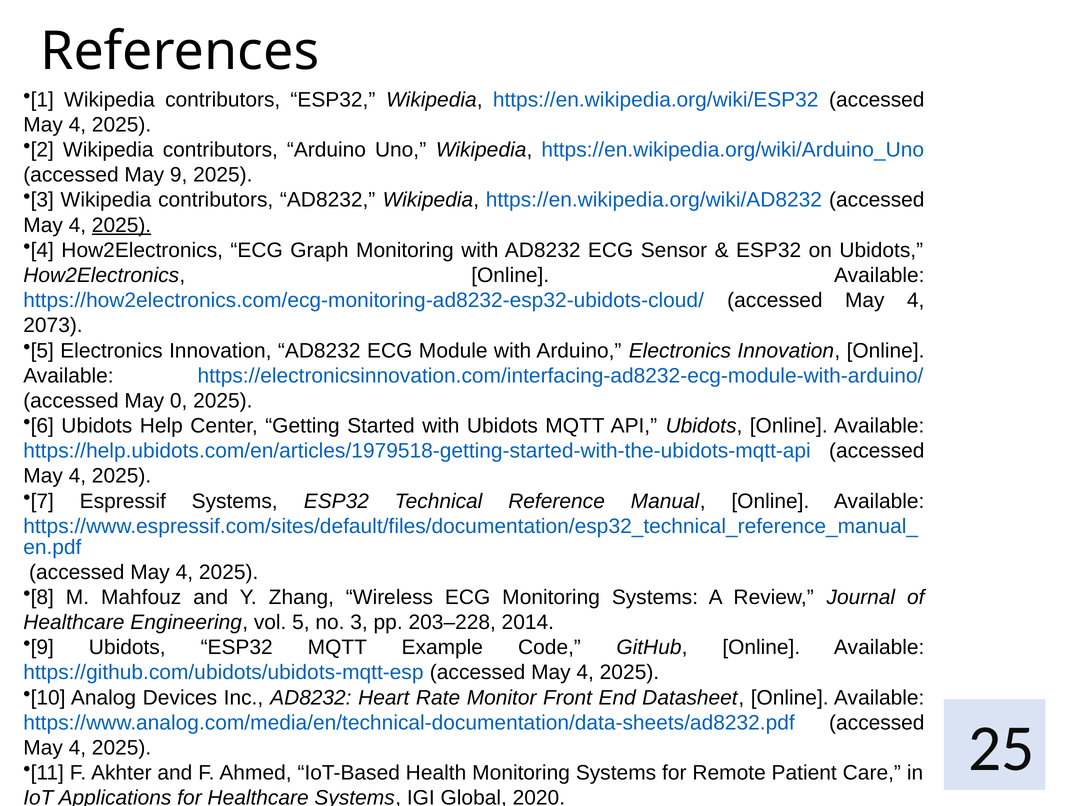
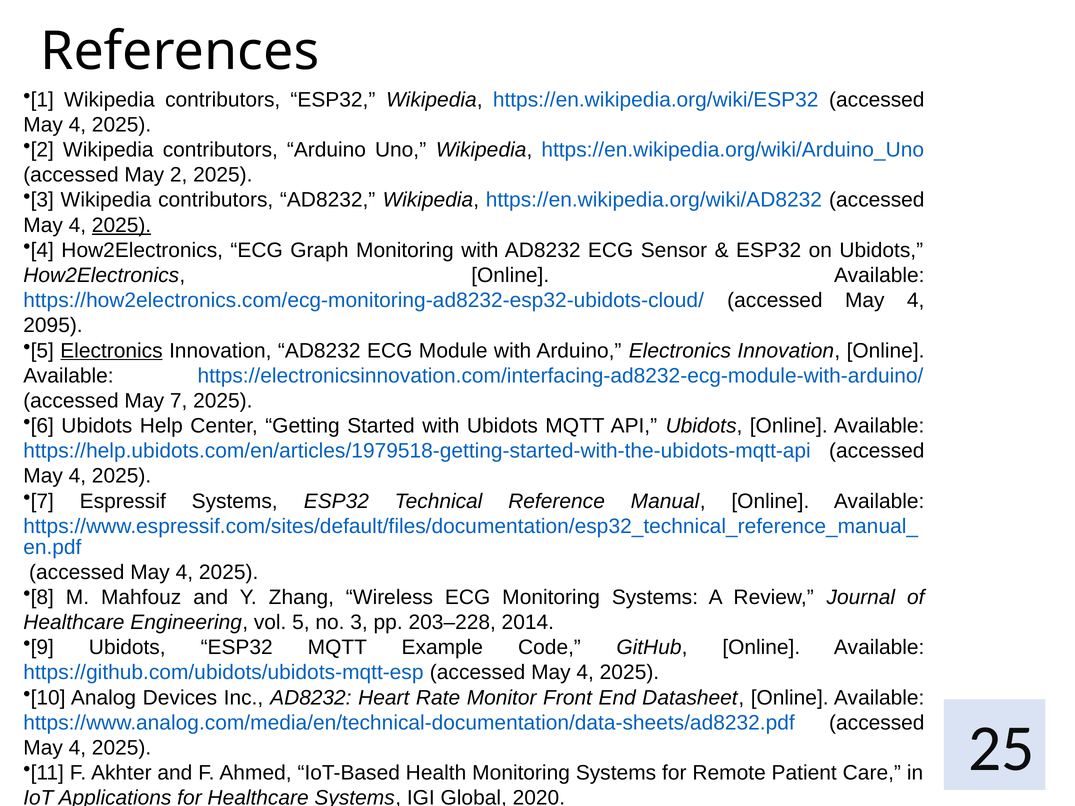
9: 9 -> 2
2073: 2073 -> 2095
Electronics at (111, 351) underline: none -> present
0: 0 -> 7
